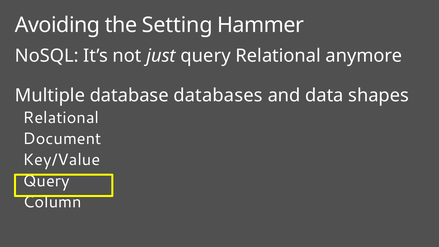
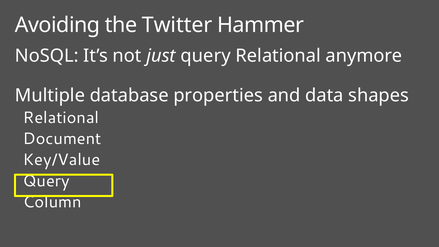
Setting: Setting -> Twitter
databases: databases -> properties
